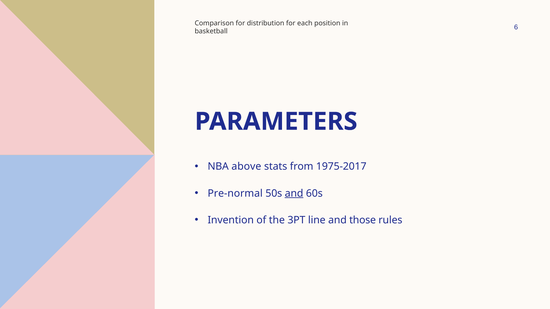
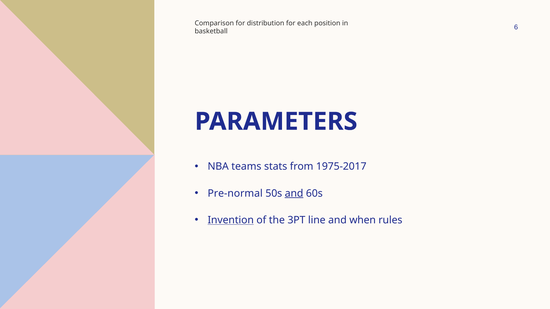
above: above -> teams
Invention underline: none -> present
those: those -> when
